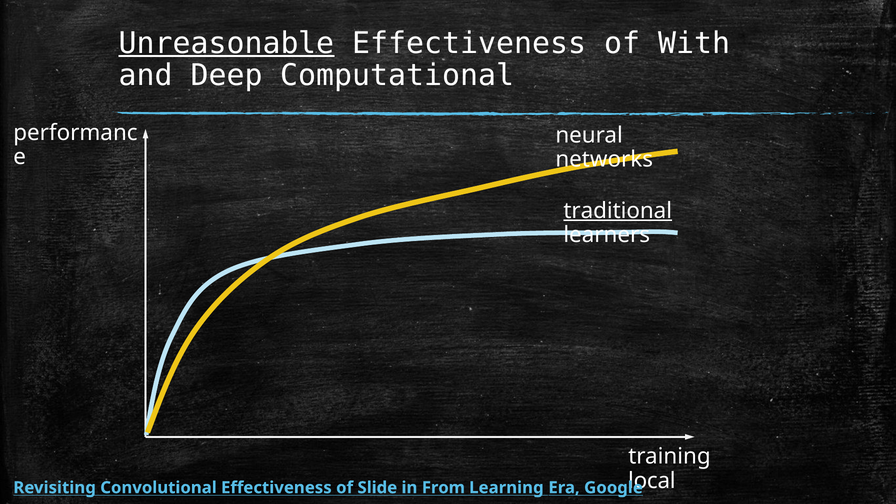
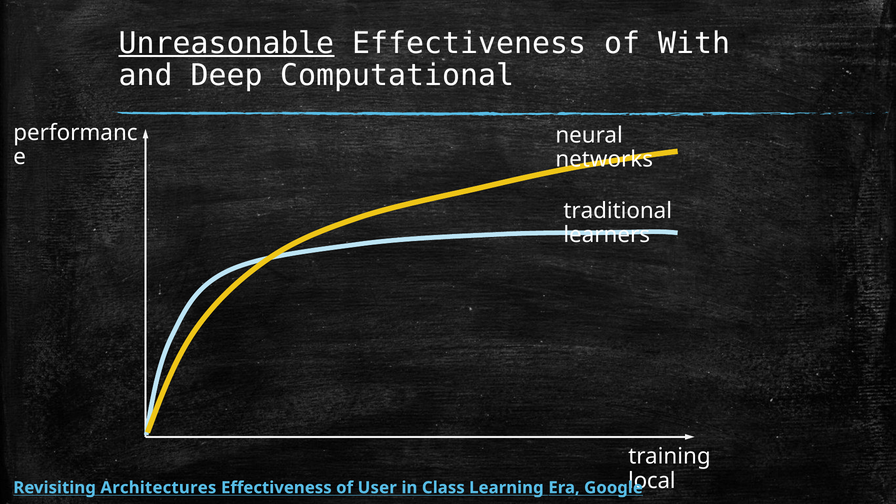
traditional underline: present -> none
Convolutional: Convolutional -> Architectures
Slide: Slide -> User
From: From -> Class
